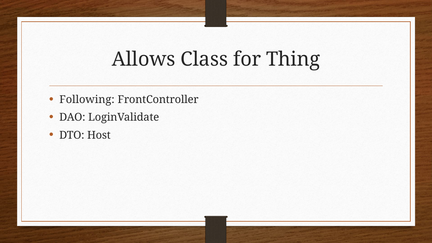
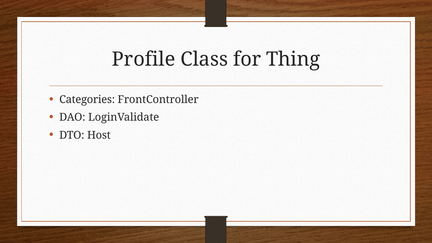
Allows: Allows -> Profile
Following: Following -> Categories
